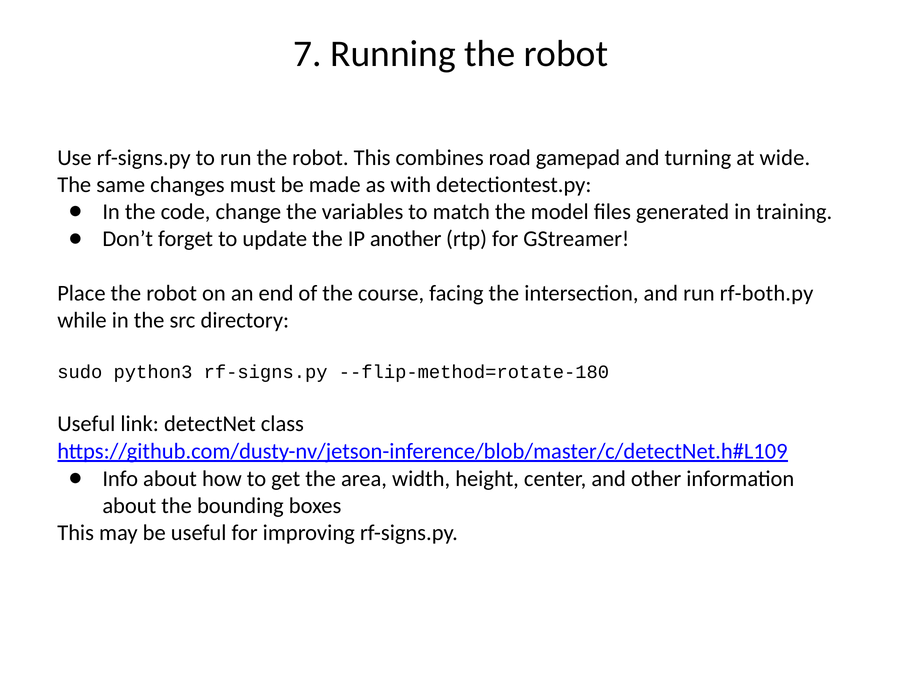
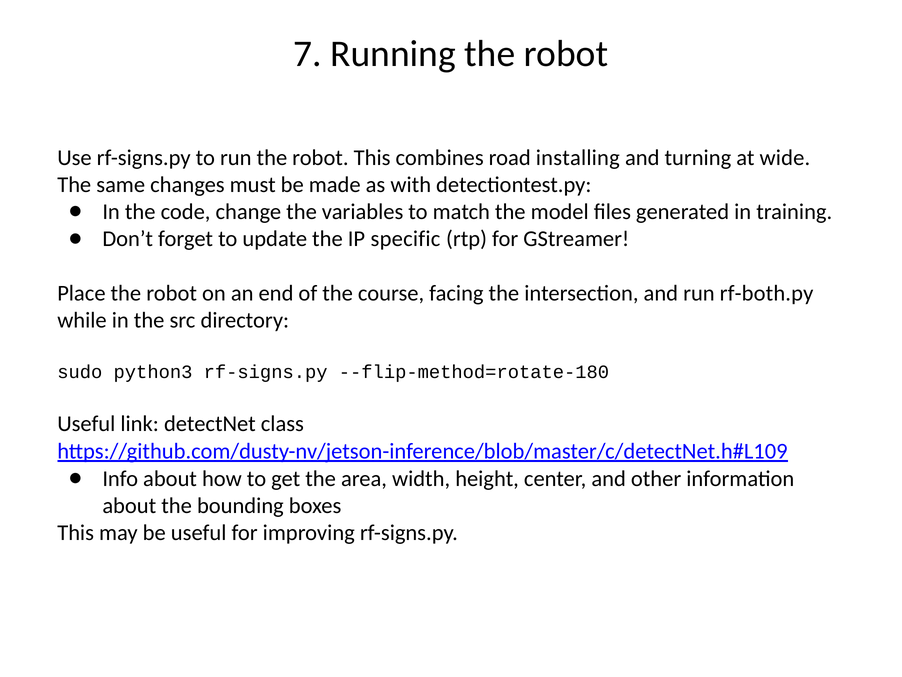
gamepad: gamepad -> installing
another: another -> specific
